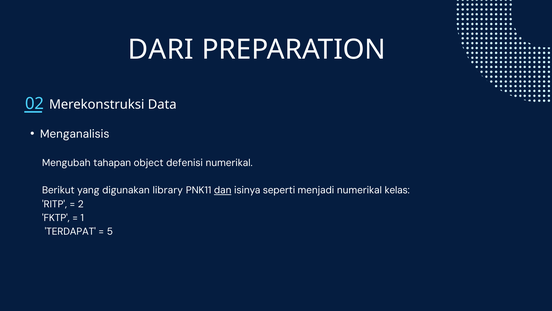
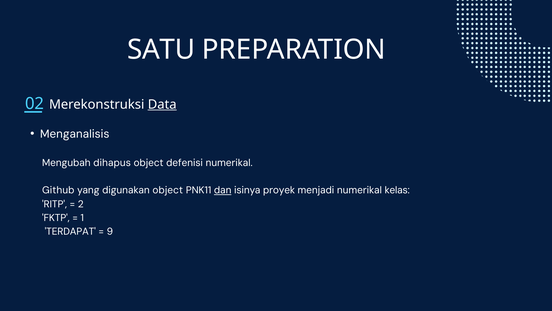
DARI: DARI -> SATU
Data underline: none -> present
tahapan: tahapan -> dihapus
Berikut: Berikut -> Github
digunakan library: library -> object
seperti: seperti -> proyek
5: 5 -> 9
